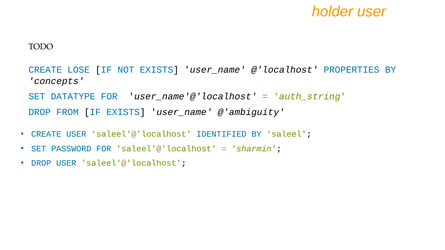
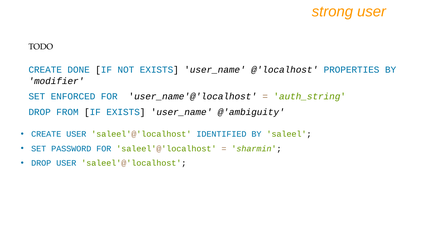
holder: holder -> strong
LOSE: LOSE -> DONE
concepts: concepts -> modifier
DATATYPE: DATATYPE -> ENFORCED
